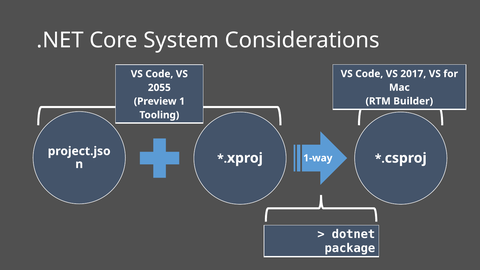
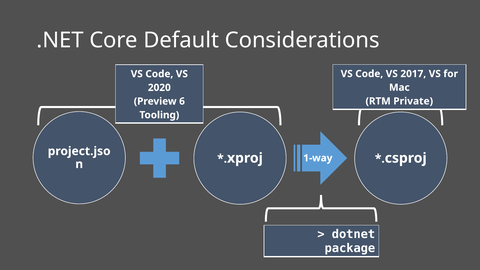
System: System -> Default
2055: 2055 -> 2020
Builder: Builder -> Private
1: 1 -> 6
